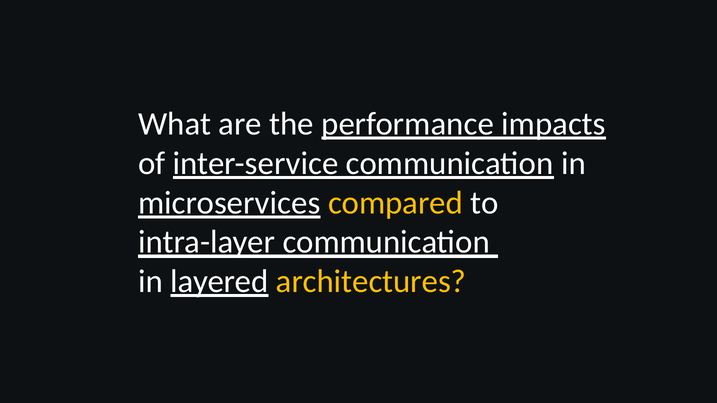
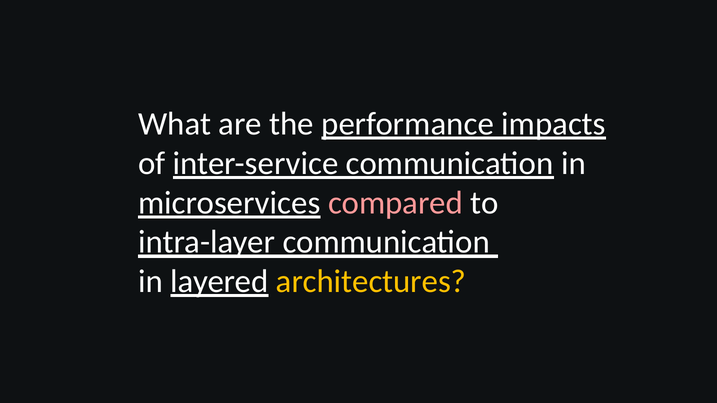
compared colour: yellow -> pink
